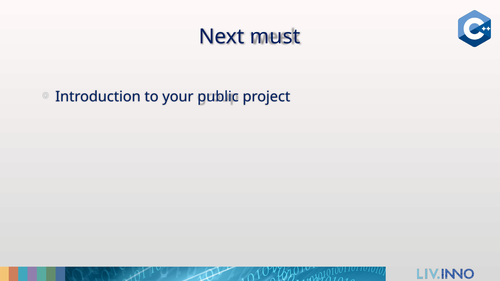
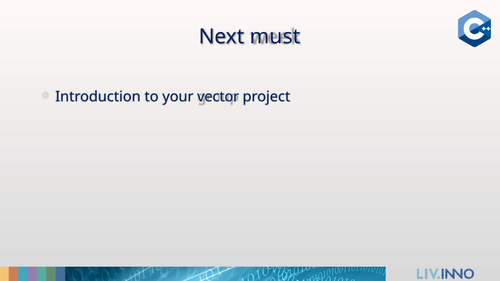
public: public -> vector
